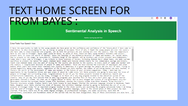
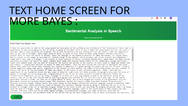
FROM: FROM -> MORE
